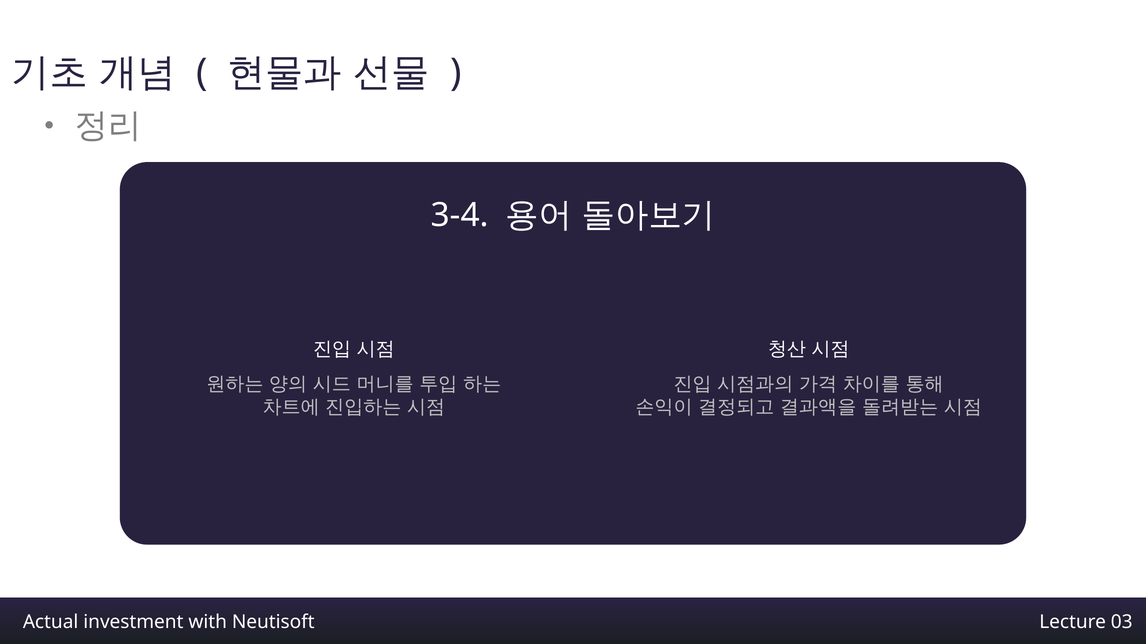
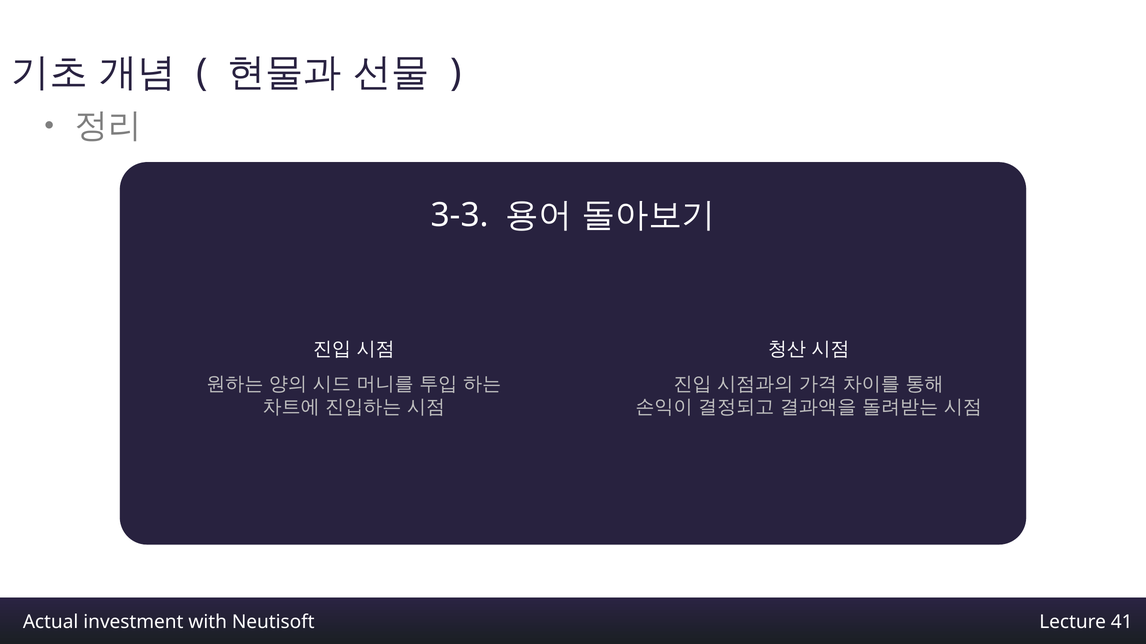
3-4: 3-4 -> 3-3
03: 03 -> 41
